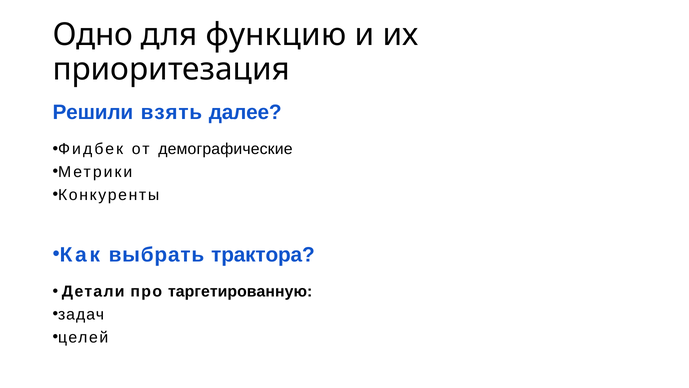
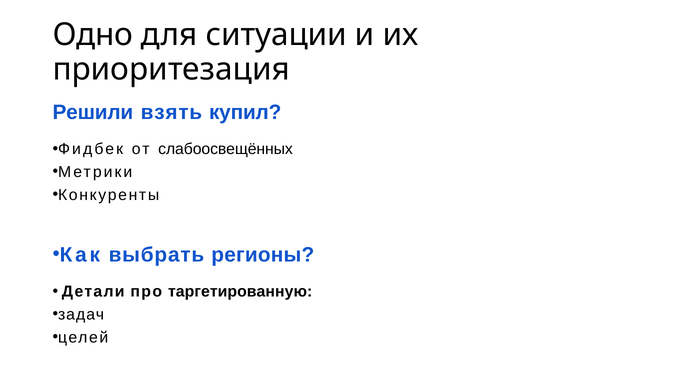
функцию: функцию -> ситуации
далее: далее -> купил
демографические: демографические -> слабоосвещённых
трактора: трактора -> регионы
